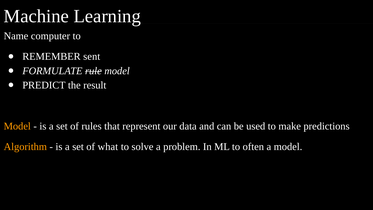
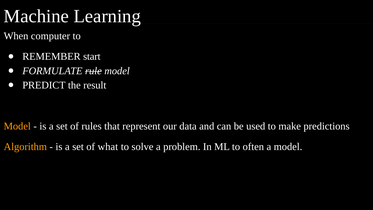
Name: Name -> When
sent: sent -> start
